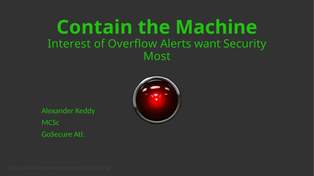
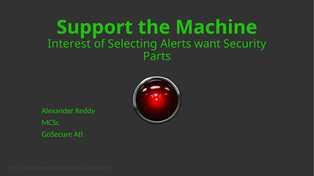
Contain: Contain -> Support
Overflow: Overflow -> Selecting
Most: Most -> Parts
